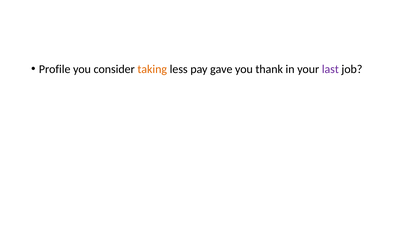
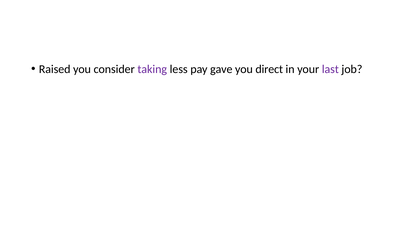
Profile: Profile -> Raised
taking colour: orange -> purple
thank: thank -> direct
